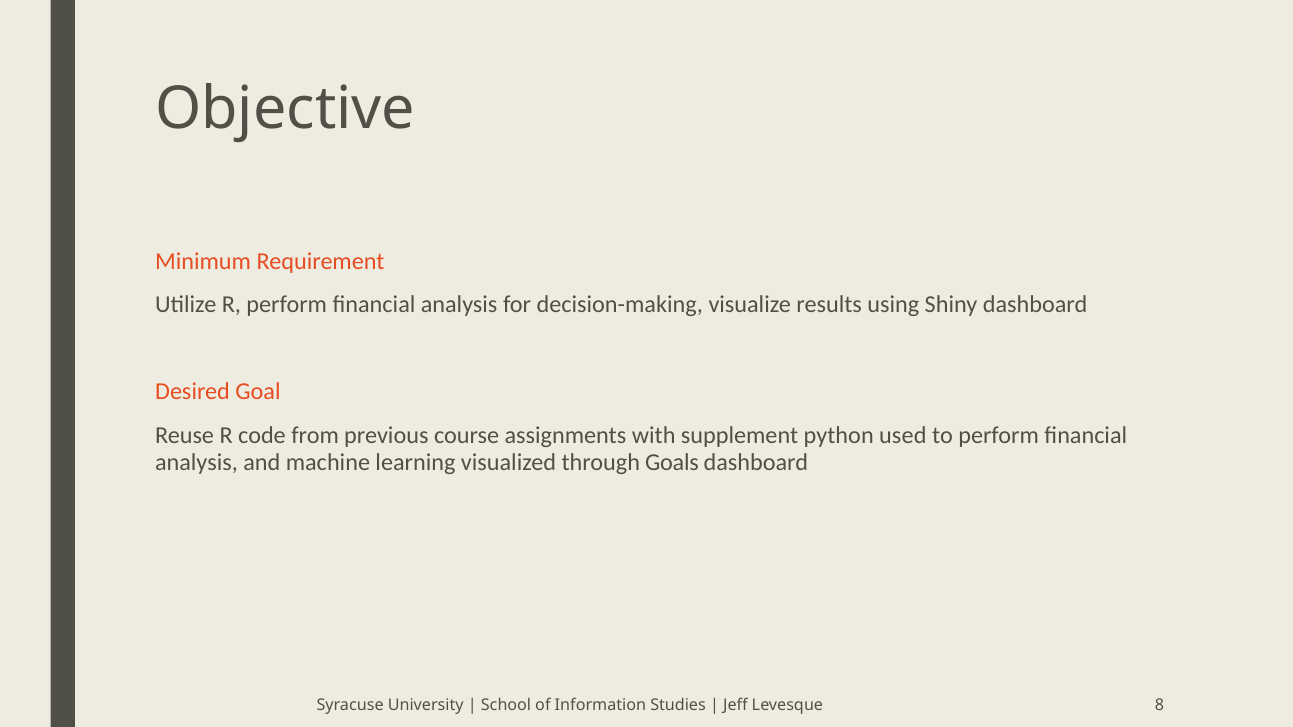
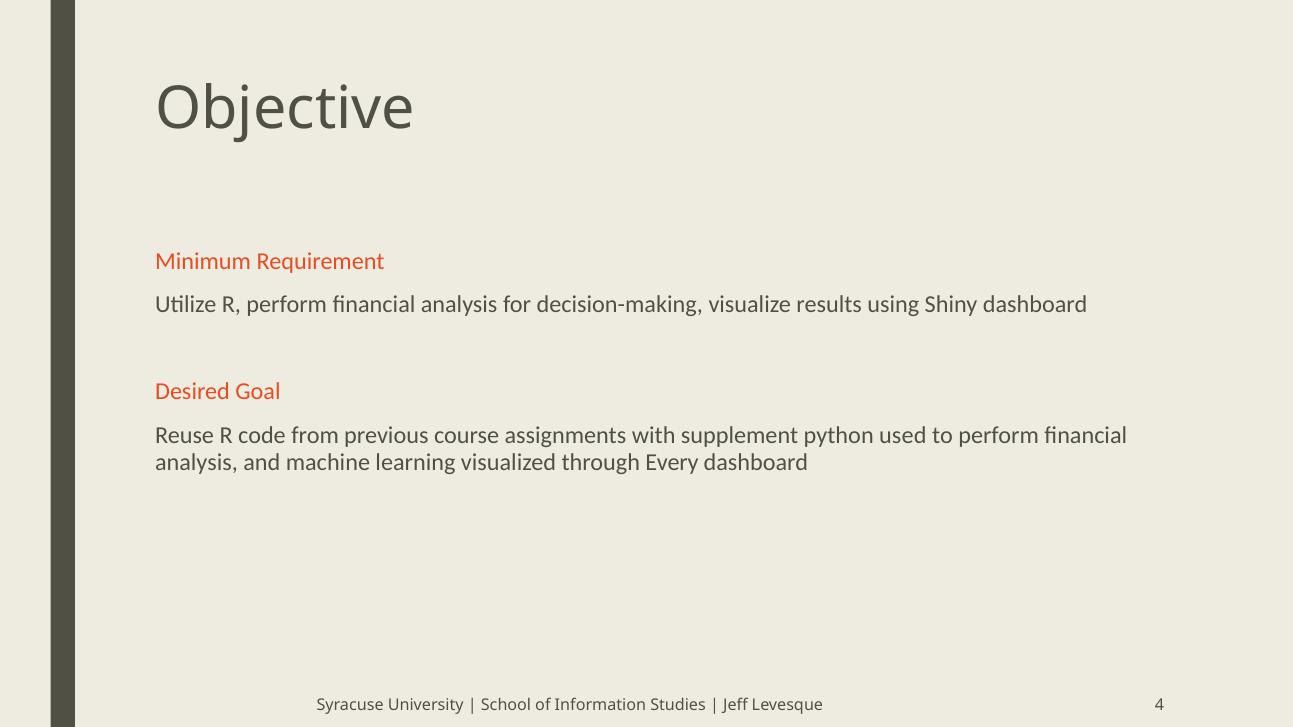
Goals: Goals -> Every
8: 8 -> 4
